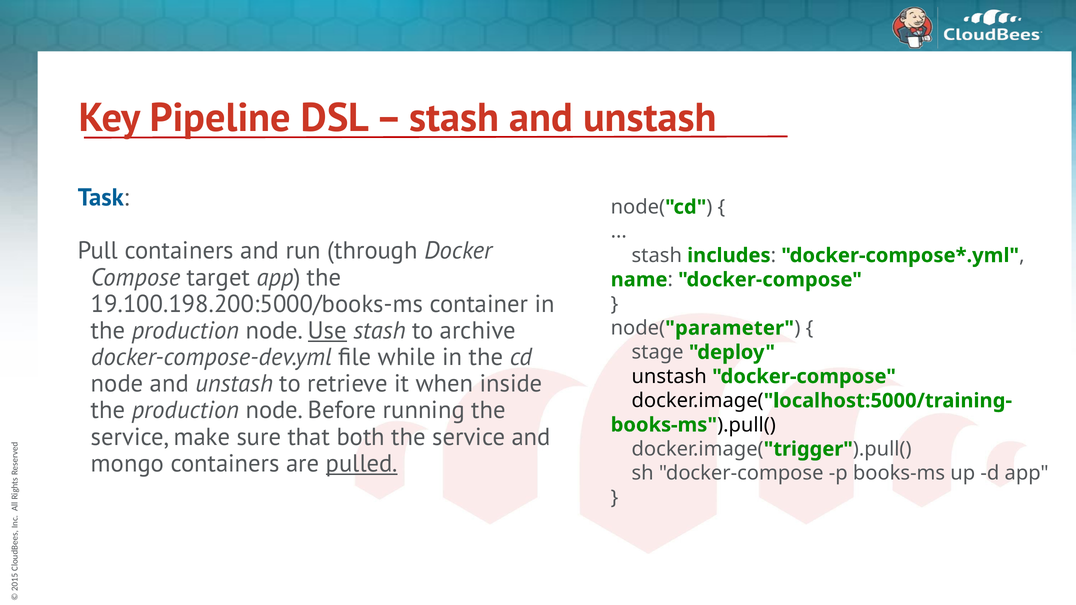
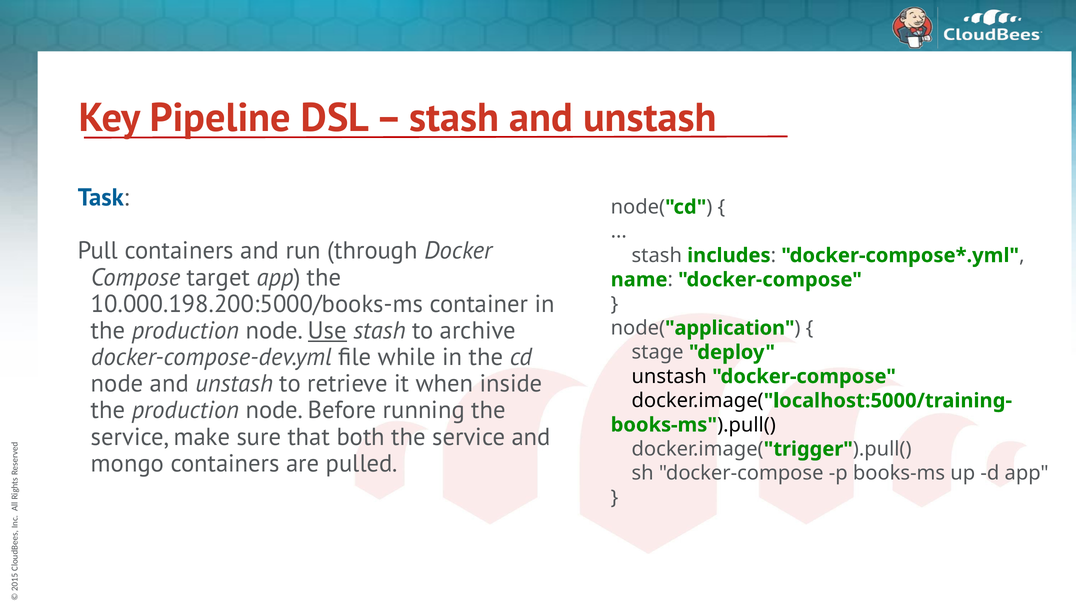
19.100.198.200:5000/books-ms: 19.100.198.200:5000/books-ms -> 10.000.198.200:5000/books-ms
parameter: parameter -> application
pulled underline: present -> none
